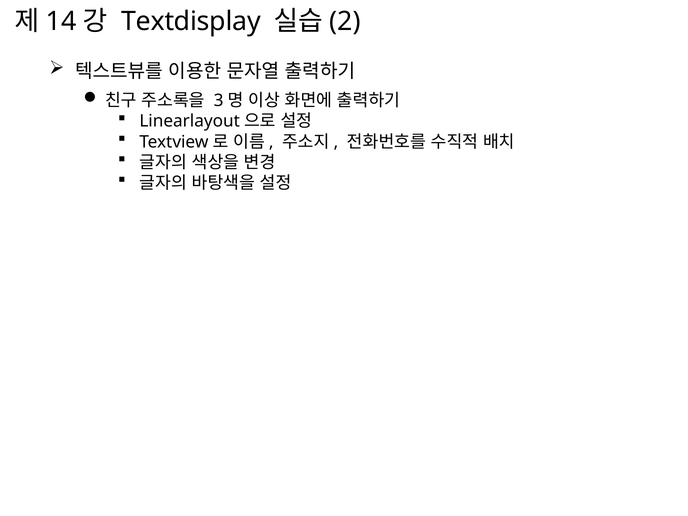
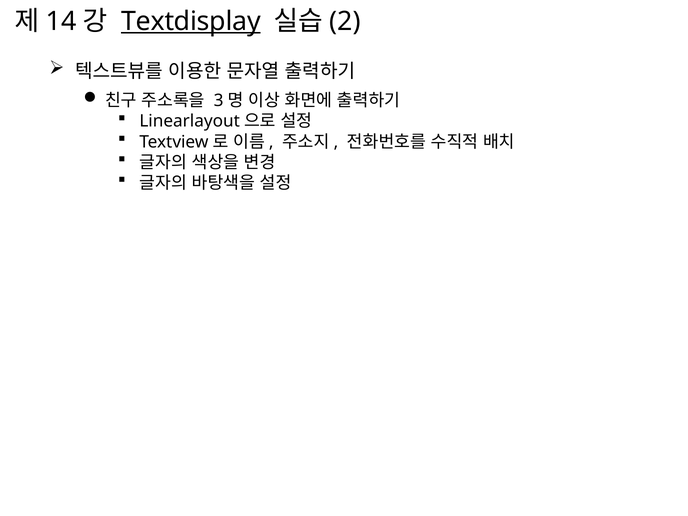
Textdisplay underline: none -> present
